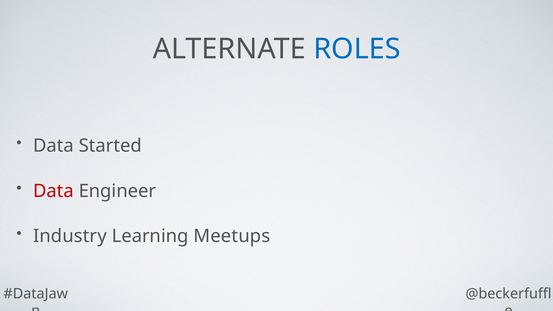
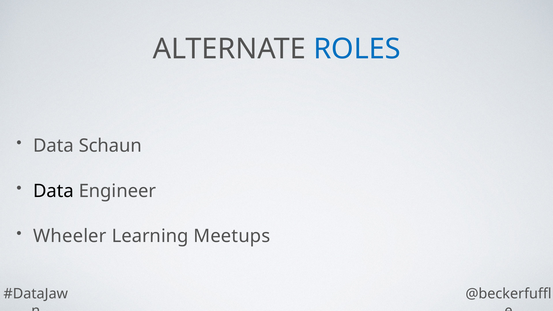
Started: Started -> Schaun
Data at (54, 191) colour: red -> black
Industry: Industry -> Wheeler
